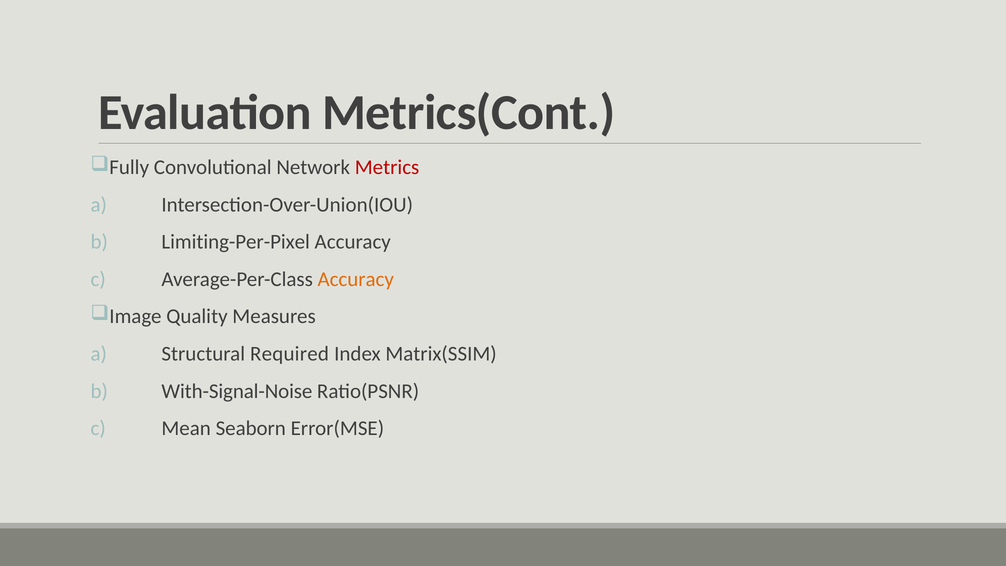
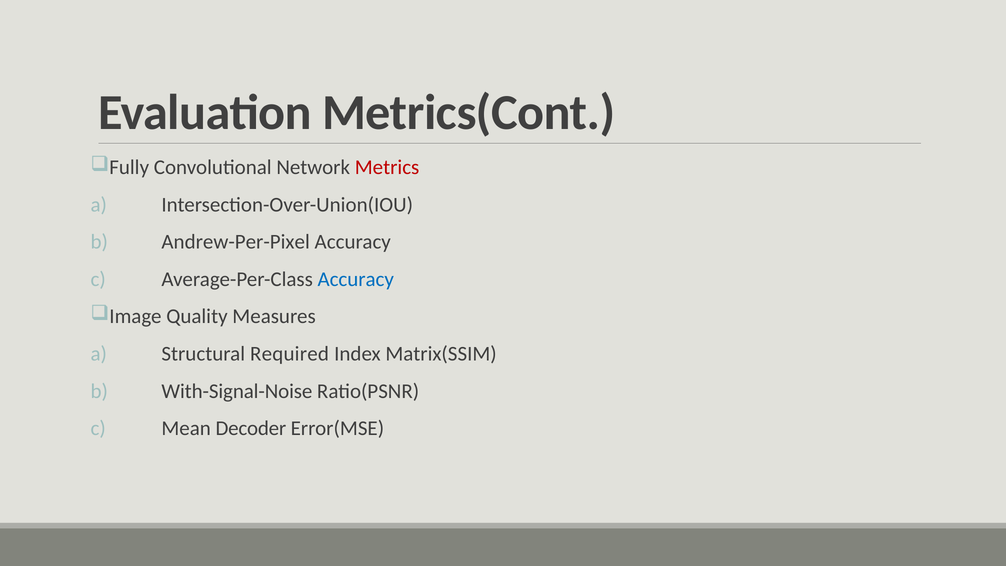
Limiting-Per-Pixel: Limiting-Per-Pixel -> Andrew-Per-Pixel
Accuracy at (356, 279) colour: orange -> blue
Seaborn: Seaborn -> Decoder
